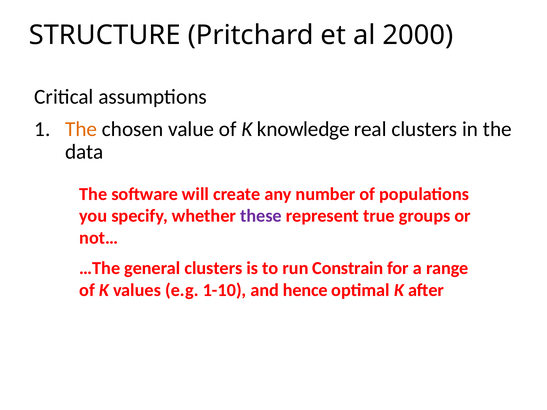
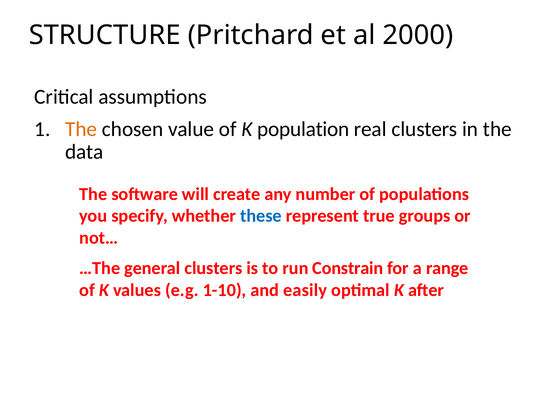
knowledge: knowledge -> population
these colour: purple -> blue
hence: hence -> easily
